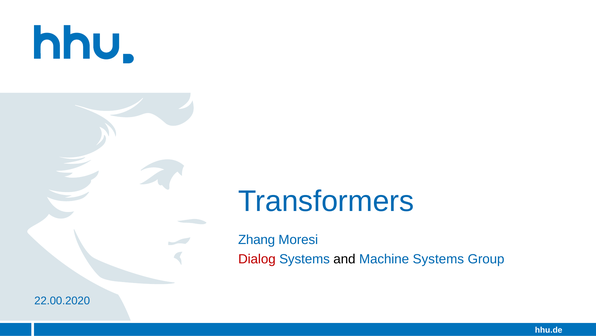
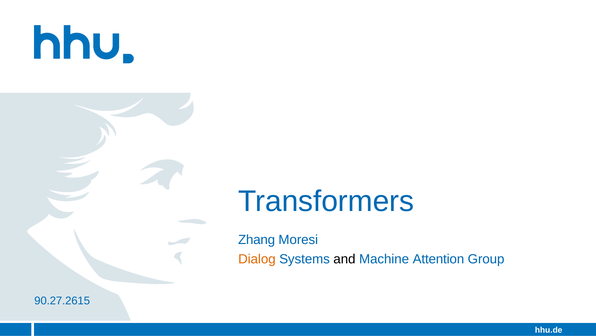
Dialog colour: red -> orange
Machine Systems: Systems -> Attention
22.00.2020: 22.00.2020 -> 90.27.2615
